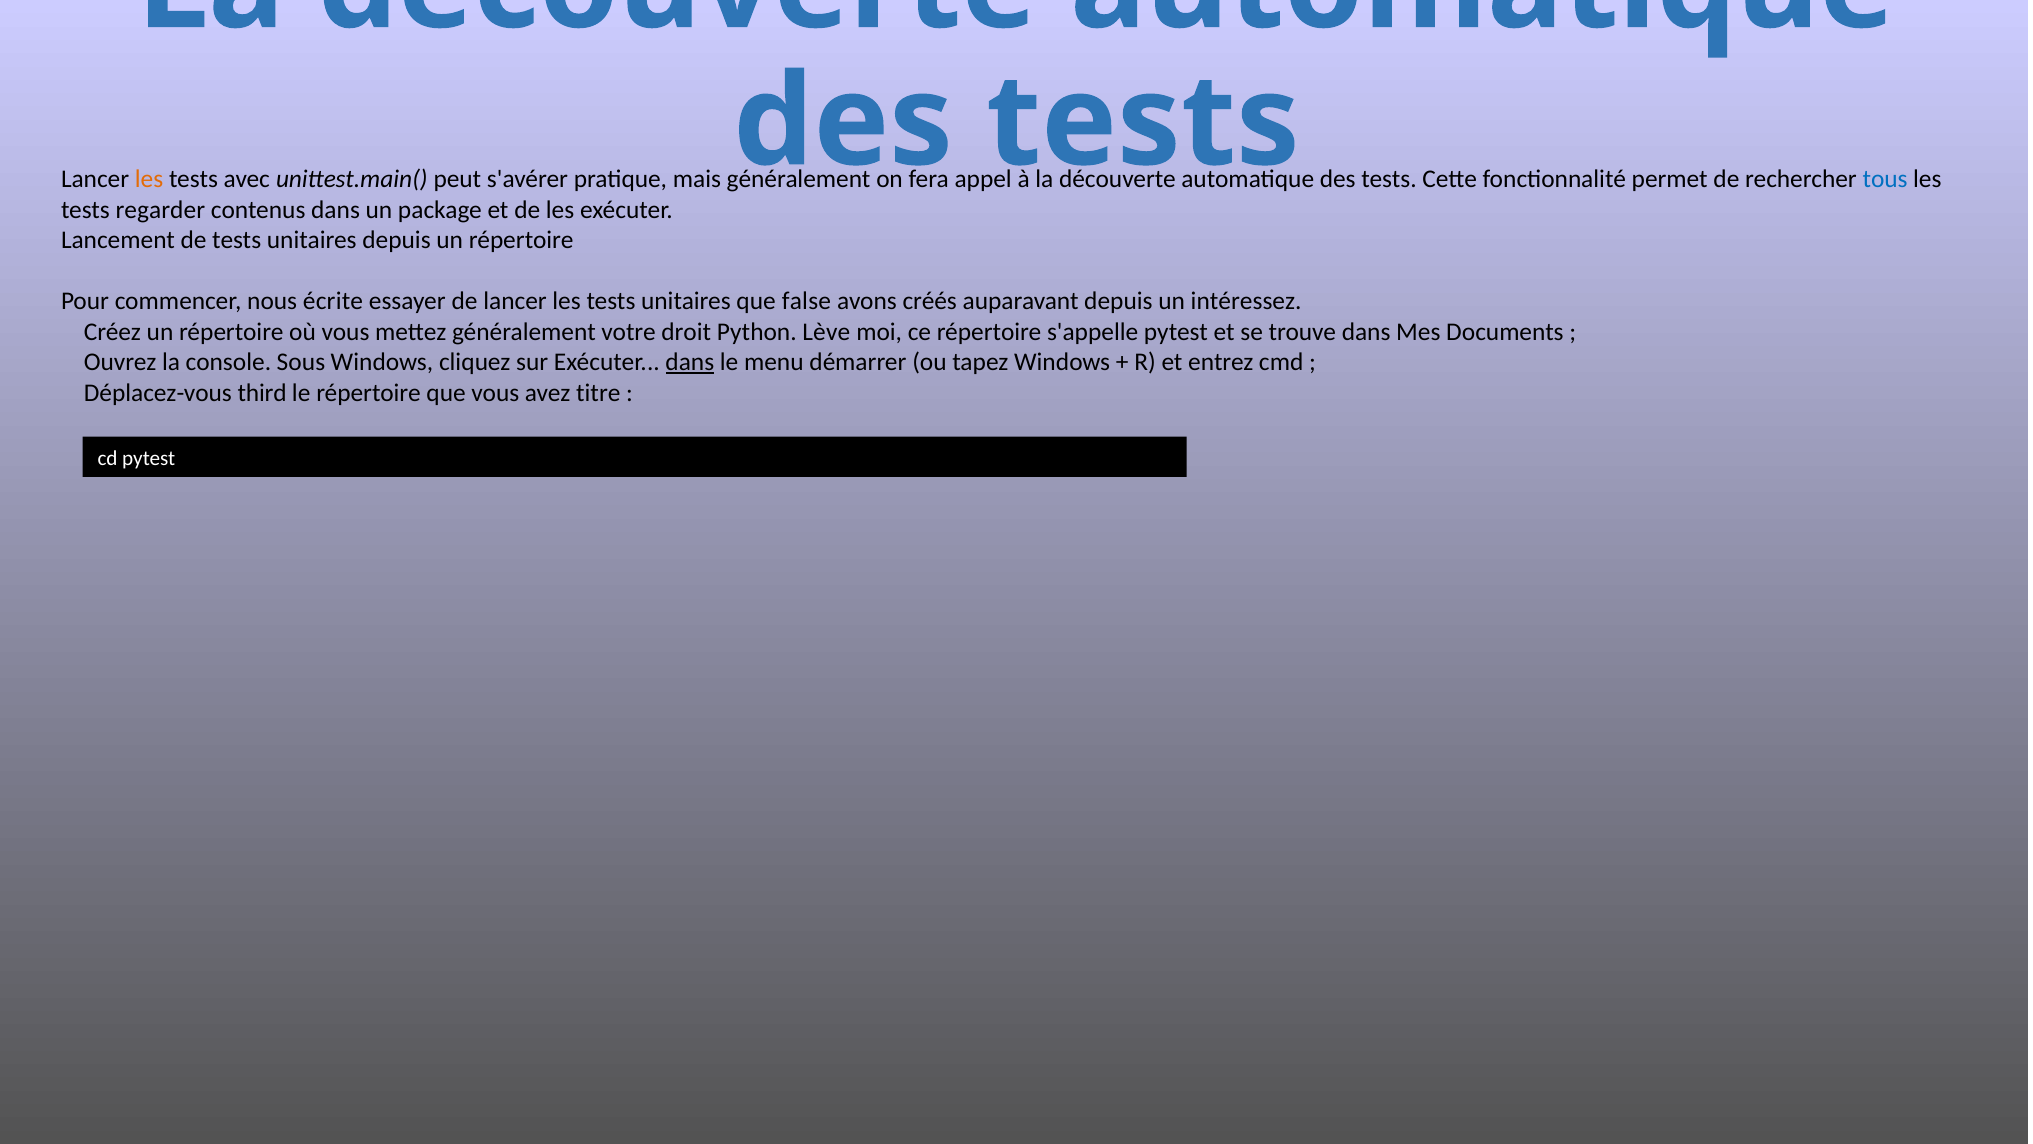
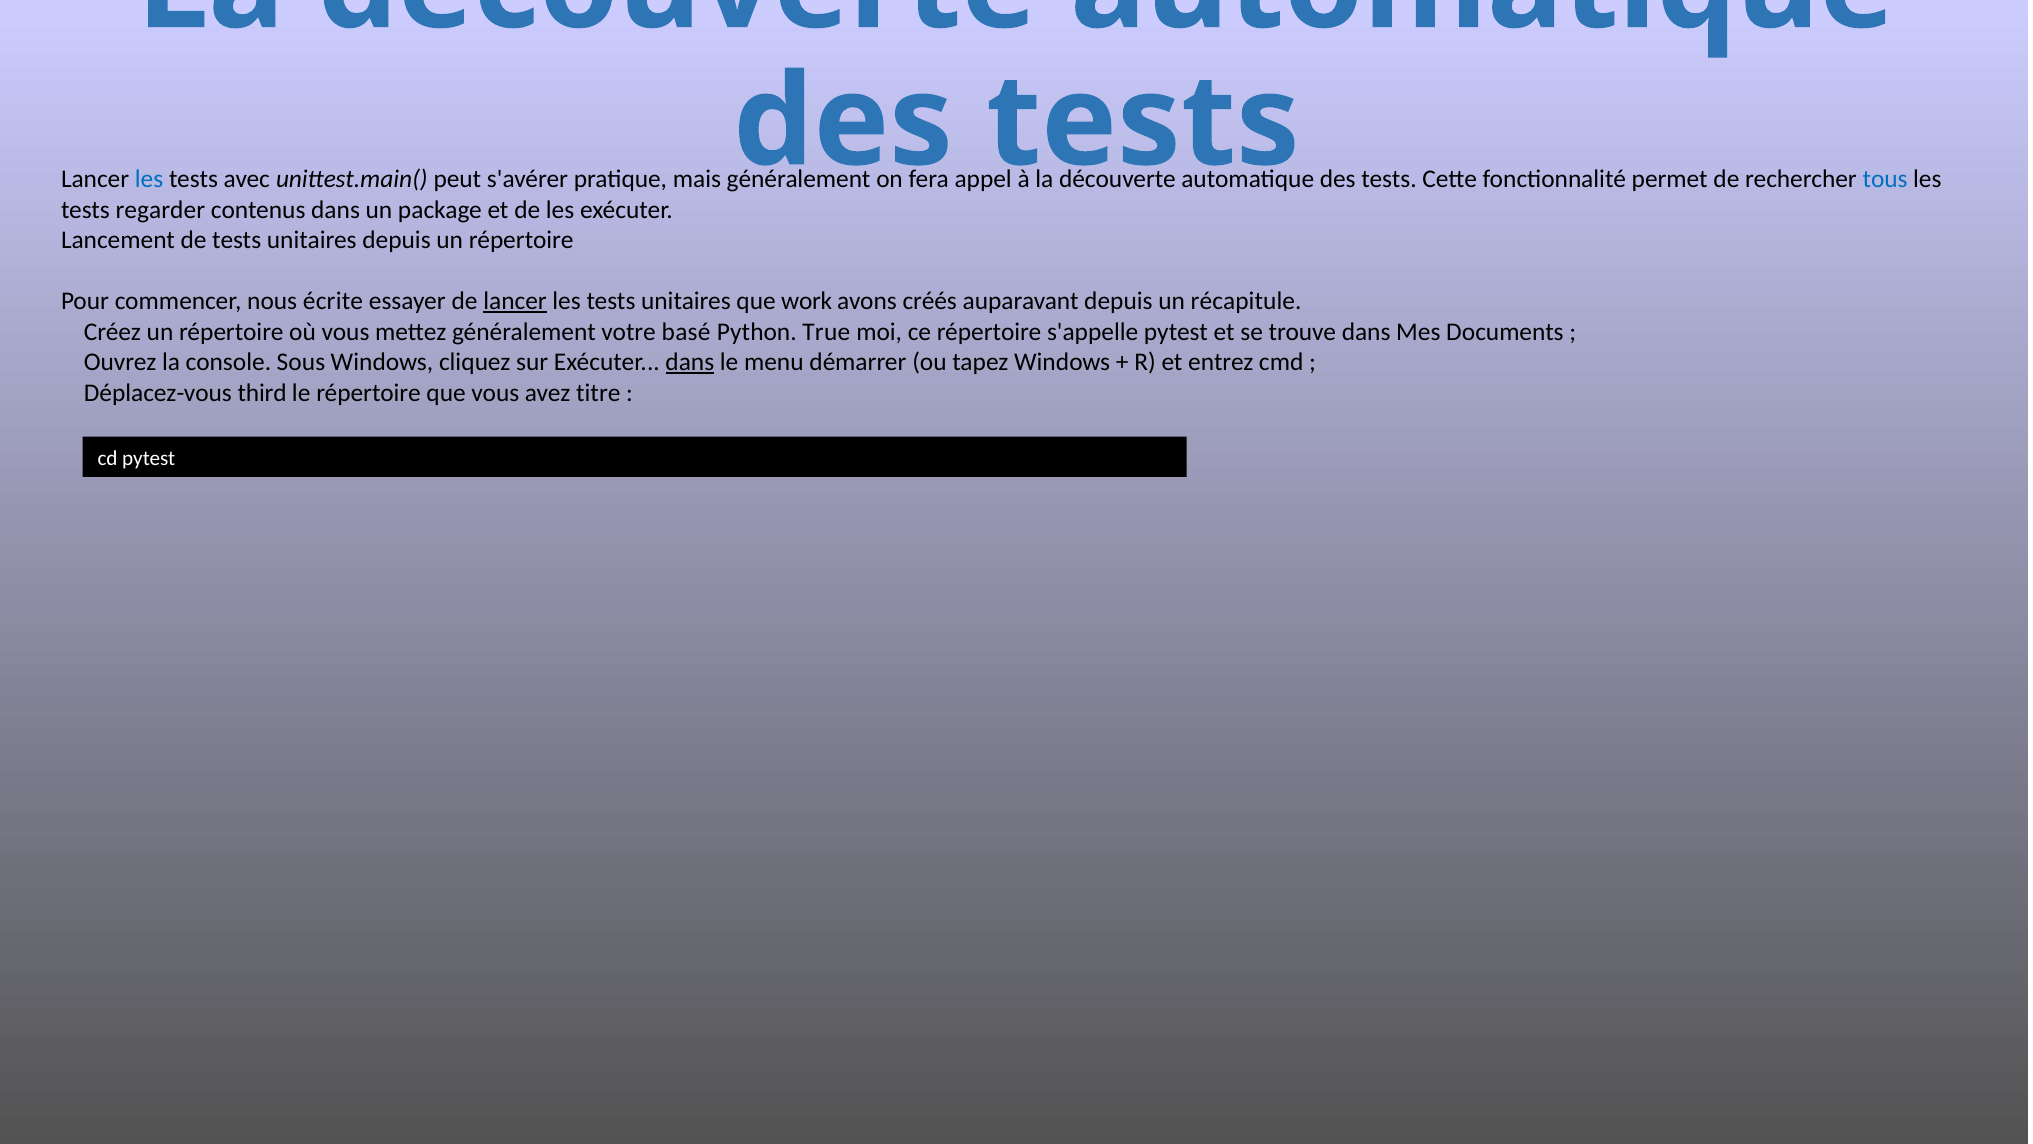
les at (149, 179) colour: orange -> blue
lancer at (515, 301) underline: none -> present
false: false -> work
intéressez: intéressez -> récapitule
droit: droit -> basé
Lève: Lève -> True
